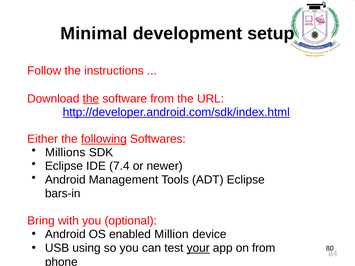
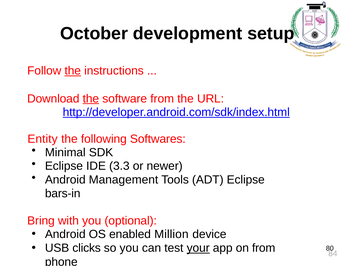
Minimal: Minimal -> October
the at (73, 71) underline: none -> present
Either: Either -> Entity
following underline: present -> none
Millions: Millions -> Minimal
7.4: 7.4 -> 3.3
using: using -> clicks
